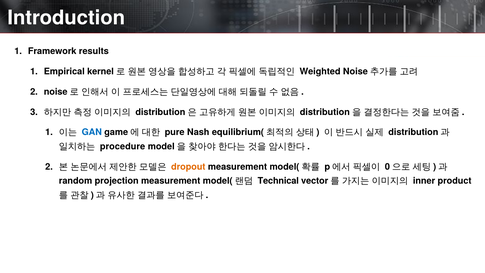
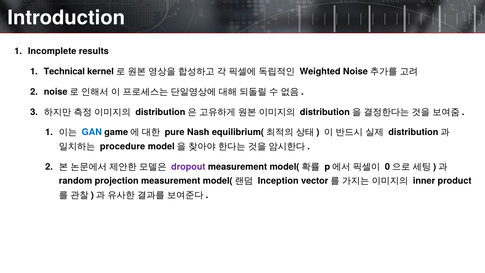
Framework: Framework -> Incomplete
Empirical: Empirical -> Technical
dropout colour: orange -> purple
Technical: Technical -> Inception
